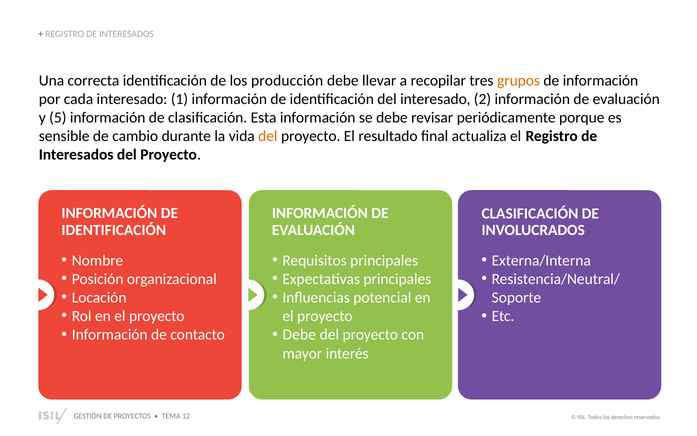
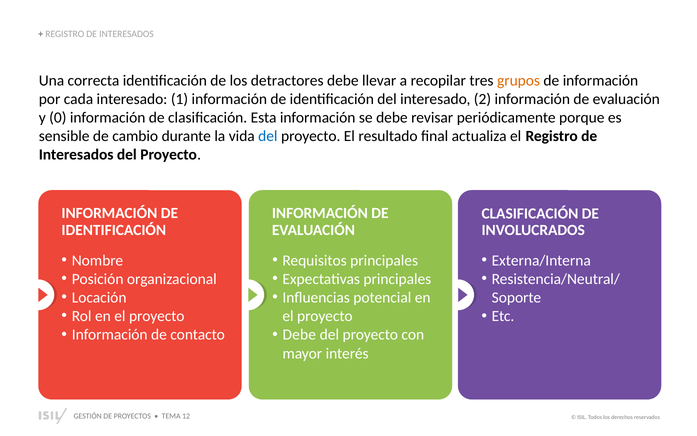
producción: producción -> detractores
5: 5 -> 0
del at (268, 136) colour: orange -> blue
